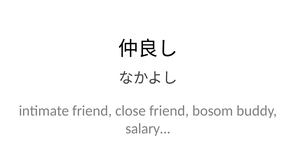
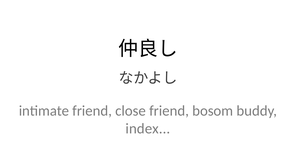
salary: salary -> index
